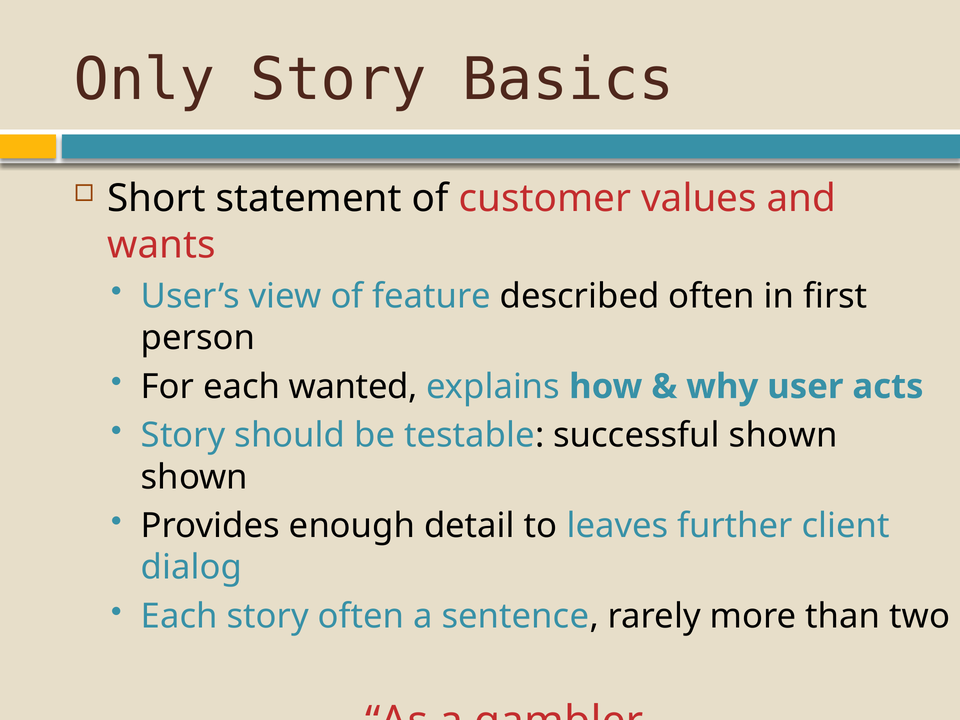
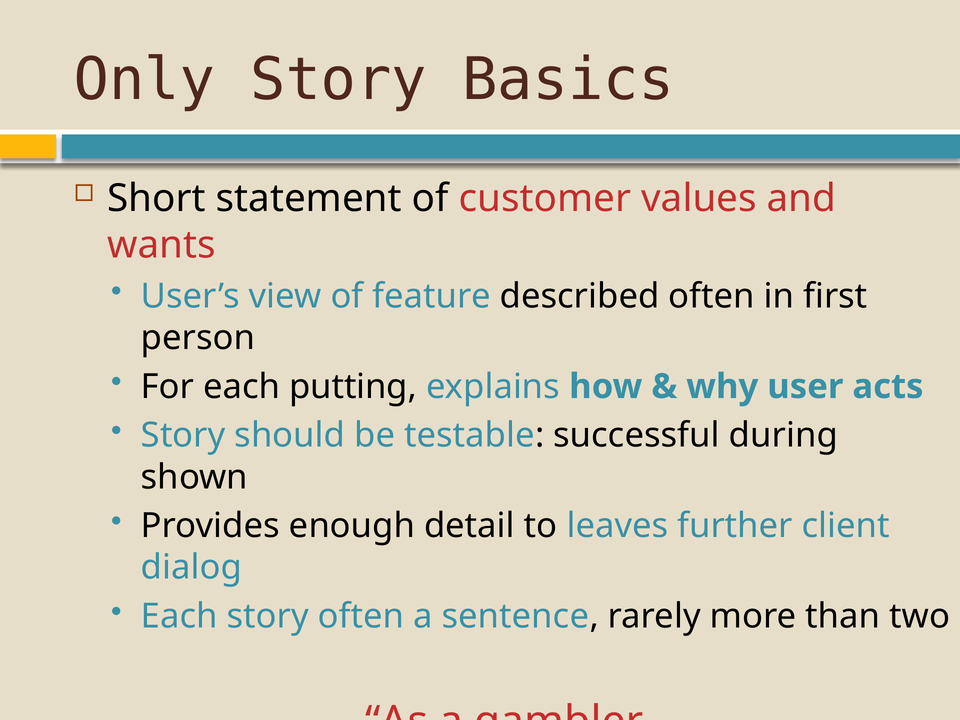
wanted: wanted -> putting
successful shown: shown -> during
